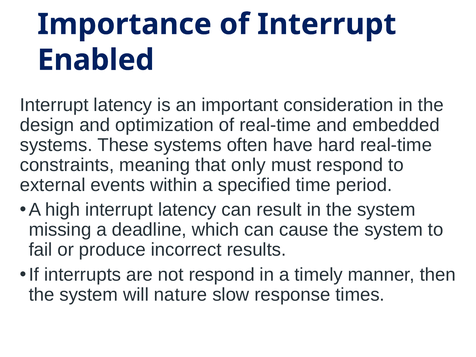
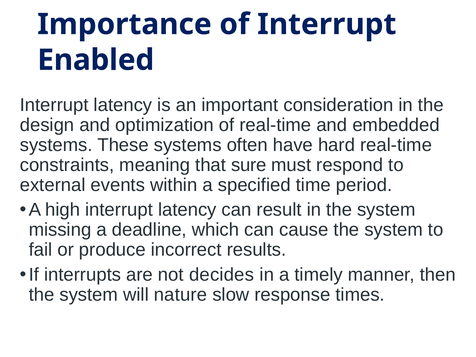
only: only -> sure
not respond: respond -> decides
